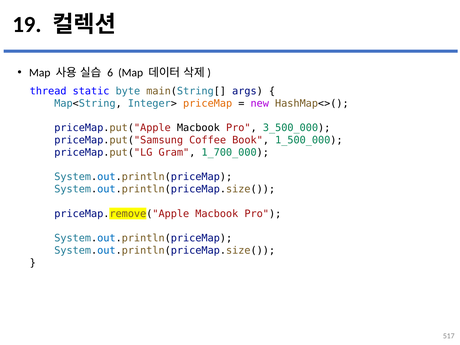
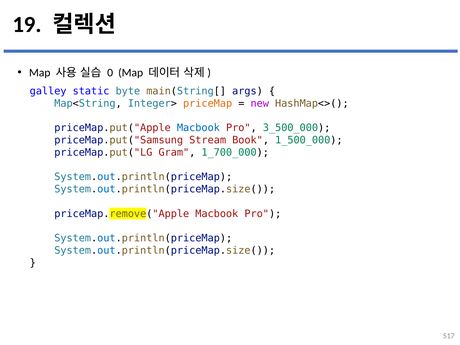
6: 6 -> 0
thread: thread -> galley
Macbook at (198, 128) colour: black -> blue
Coffee: Coffee -> Stream
